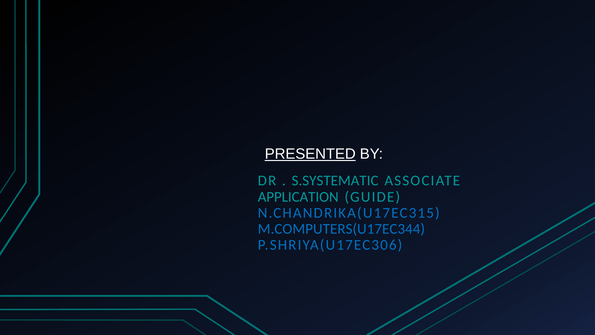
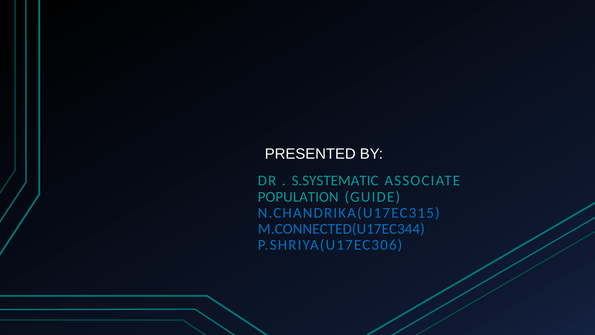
PRESENTED underline: present -> none
APPLICATION: APPLICATION -> POPULATION
M.COMPUTERS(U17EC344: M.COMPUTERS(U17EC344 -> M.CONNECTED(U17EC344
